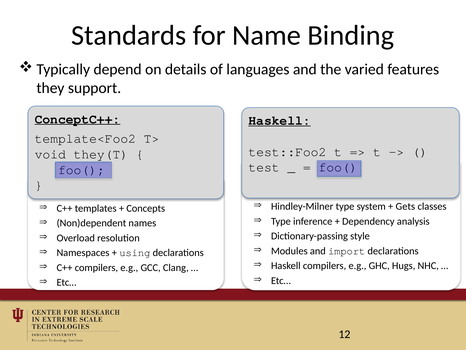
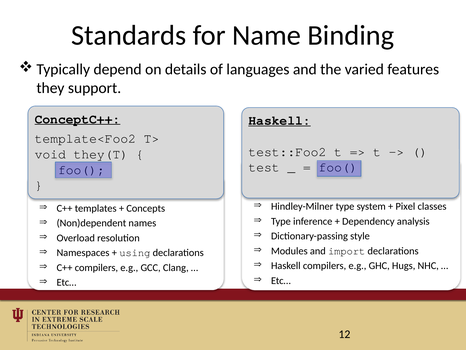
Gets: Gets -> Pixel
